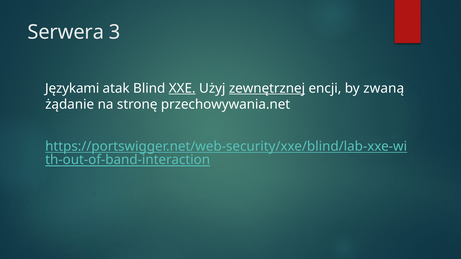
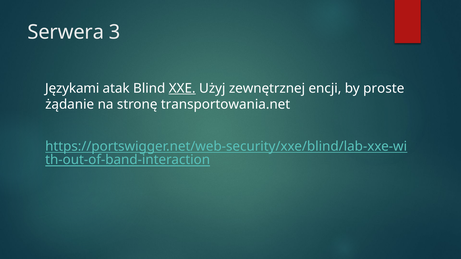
zewnętrznej underline: present -> none
zwaną: zwaną -> proste
przechowywania.net: przechowywania.net -> transportowania.net
